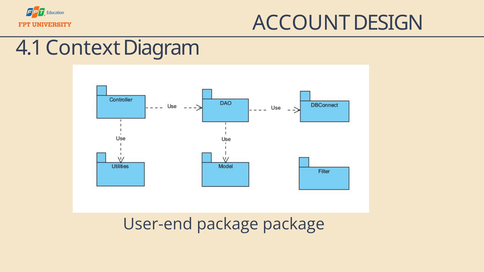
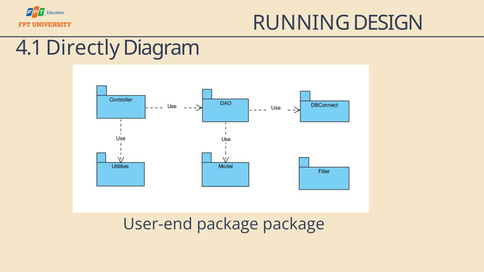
ACCOUNT: ACCOUNT -> RUNNING
Context: Context -> Directly
